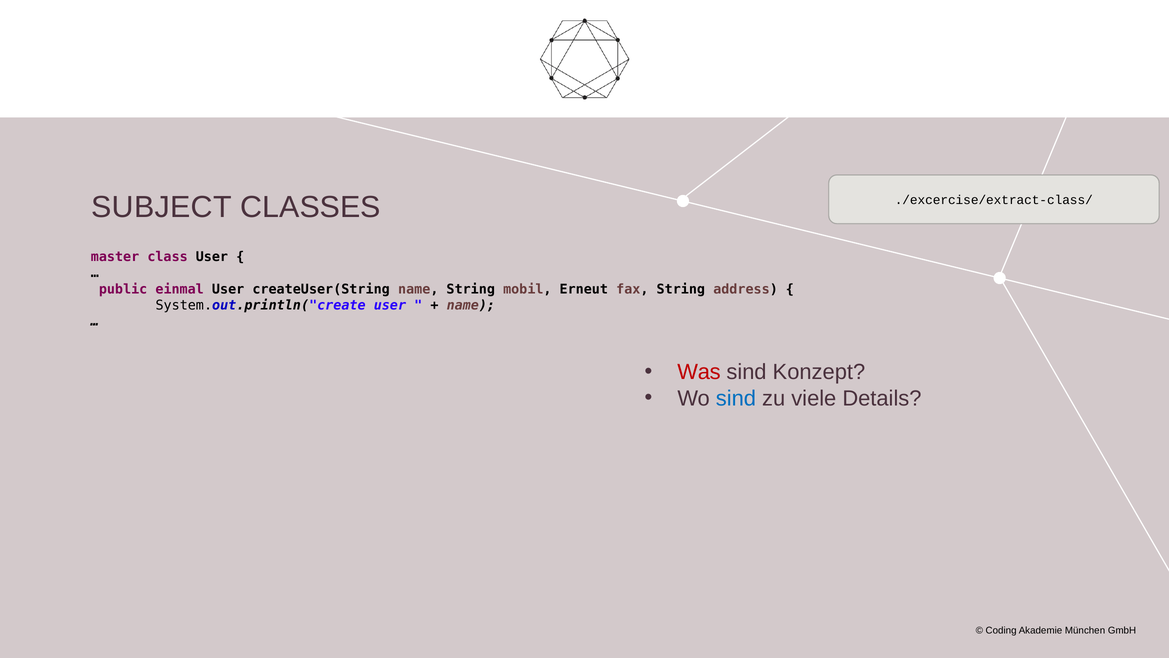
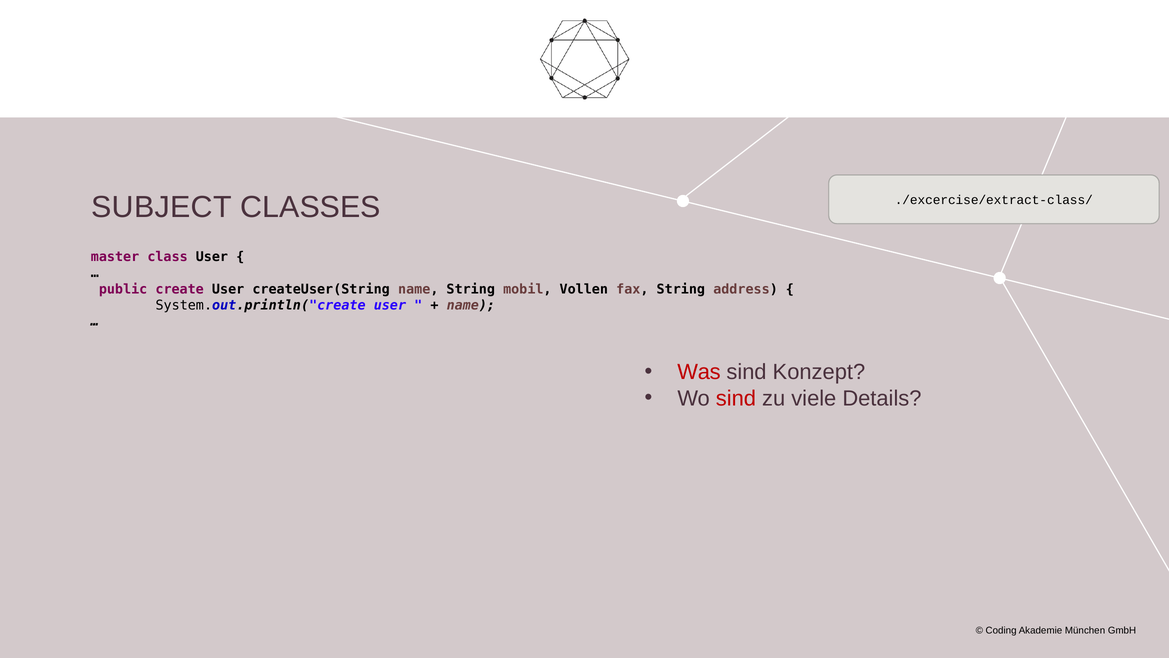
einmal: einmal -> create
Erneut: Erneut -> Vollen
sind at (736, 398) colour: blue -> red
